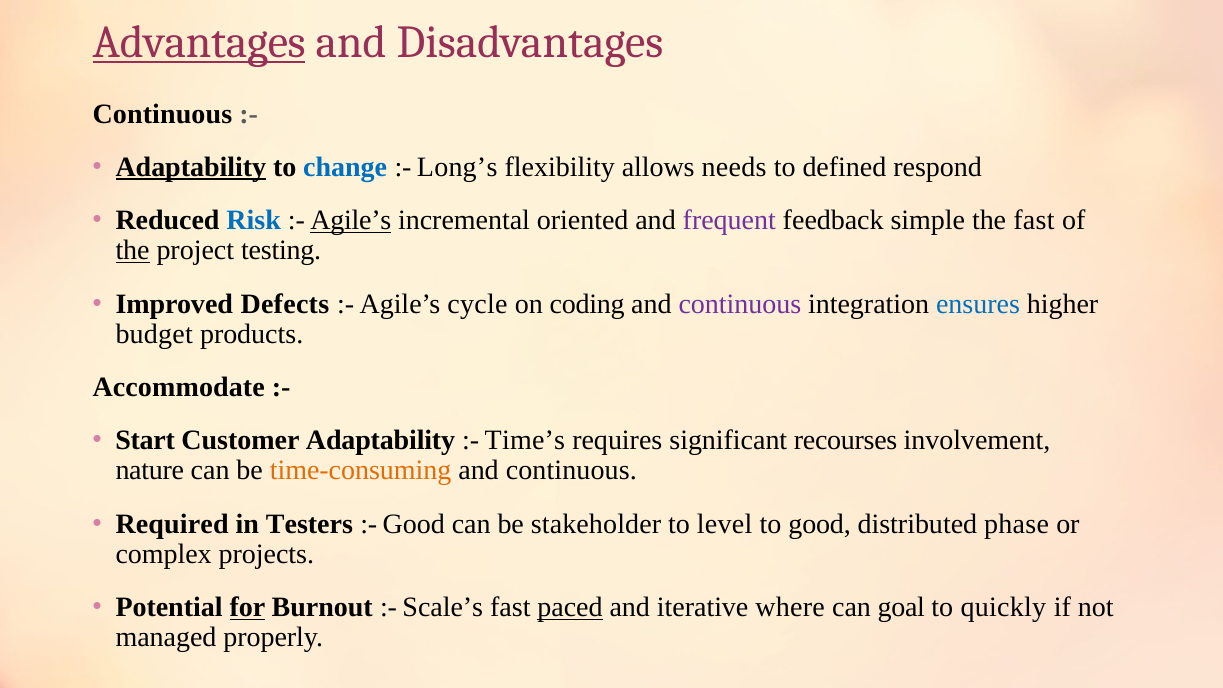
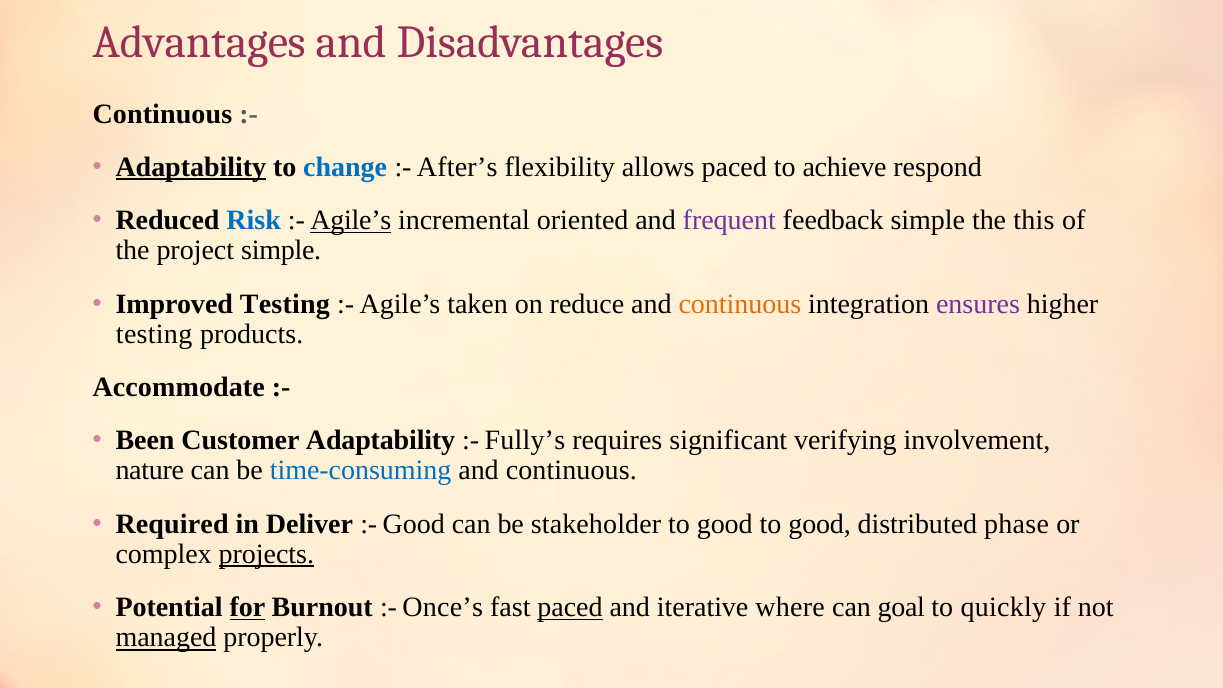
Advantages underline: present -> none
Long’s: Long’s -> After’s
allows needs: needs -> paced
defined: defined -> achieve
the fast: fast -> this
the at (133, 251) underline: present -> none
project testing: testing -> simple
Improved Defects: Defects -> Testing
cycle: cycle -> taken
coding: coding -> reduce
continuous at (740, 304) colour: purple -> orange
ensures colour: blue -> purple
budget at (154, 334): budget -> testing
Start: Start -> Been
Time’s: Time’s -> Fully’s
recourses: recourses -> verifying
time-consuming colour: orange -> blue
Testers: Testers -> Deliver
level at (725, 524): level -> good
projects underline: none -> present
Scale’s: Scale’s -> Once’s
managed underline: none -> present
